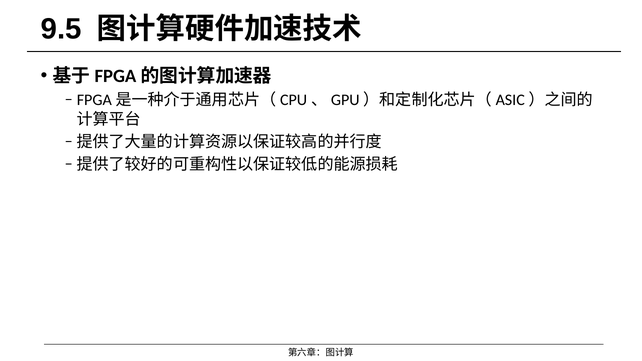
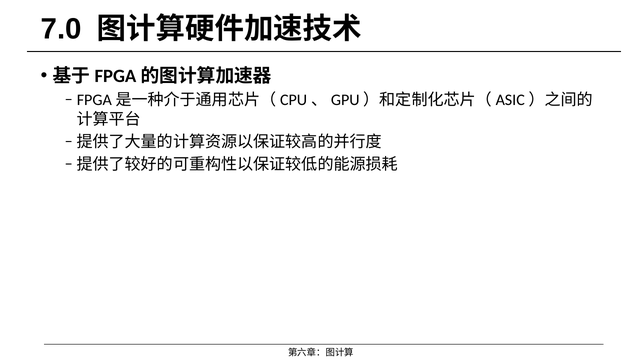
9.5: 9.5 -> 7.0
